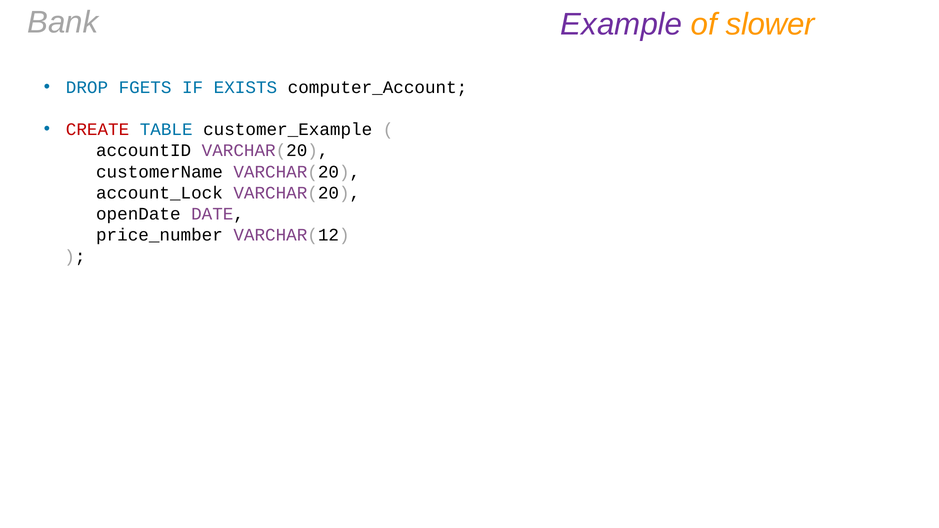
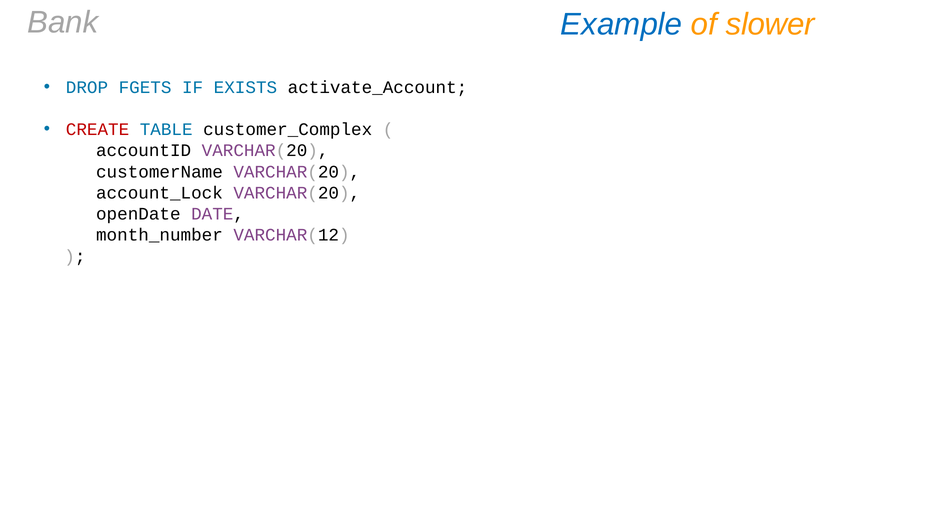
Example colour: purple -> blue
computer_Account: computer_Account -> activate_Account
customer_Example: customer_Example -> customer_Complex
price_number: price_number -> month_number
